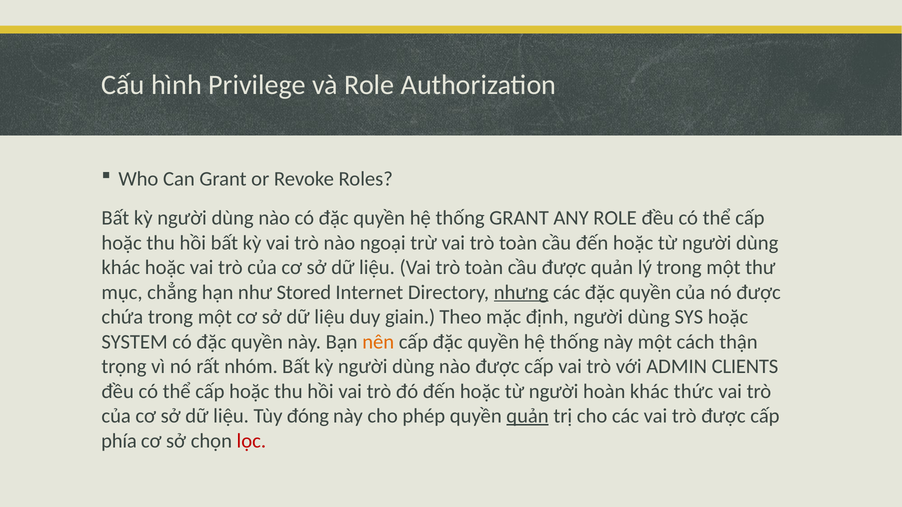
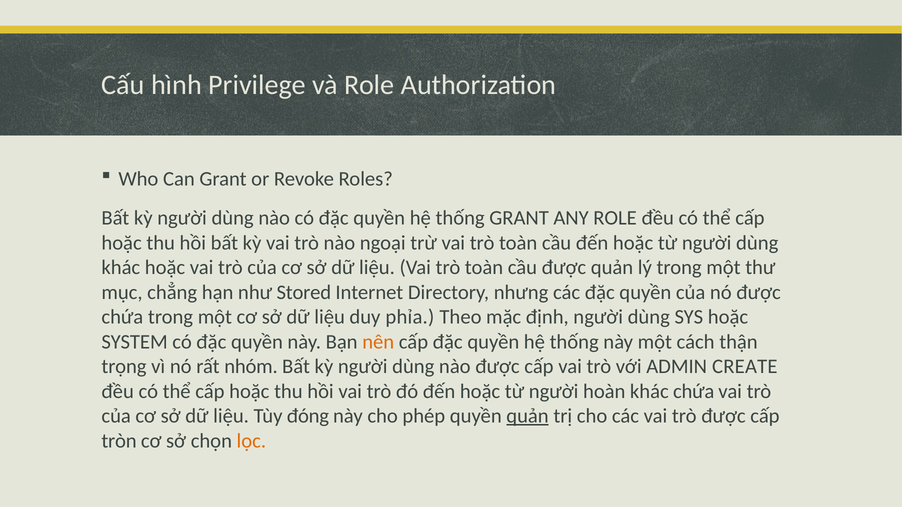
nhưng underline: present -> none
giain: giain -> phỉa
CLIENTS: CLIENTS -> CREATE
khác thức: thức -> chứa
phía: phía -> tròn
lọc colour: red -> orange
